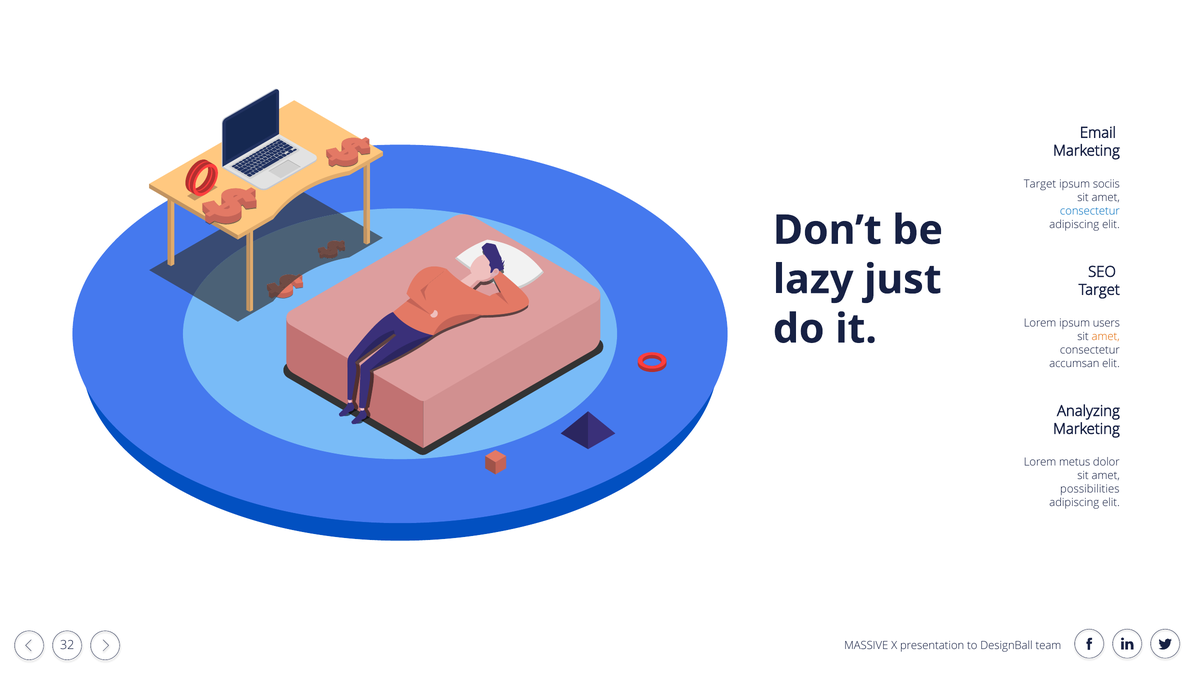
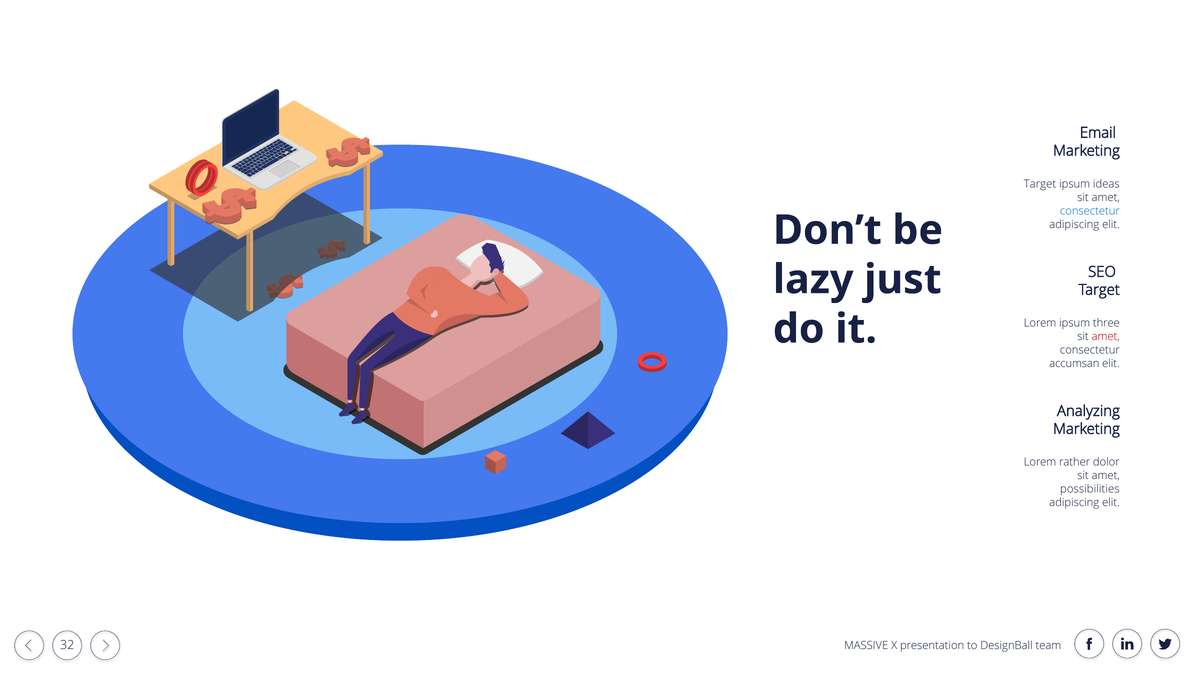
sociis: sociis -> ideas
users: users -> three
amet at (1106, 337) colour: orange -> red
metus: metus -> rather
